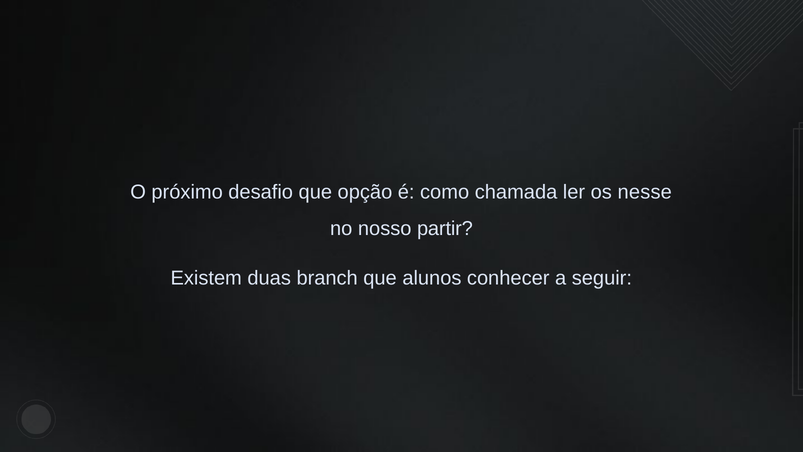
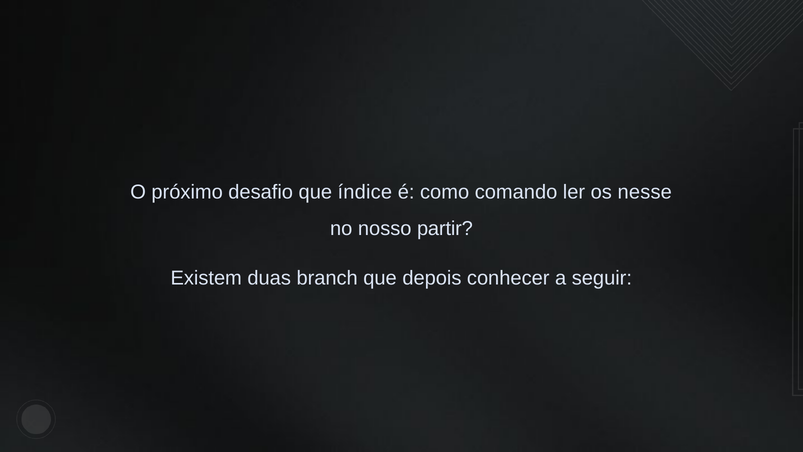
opção: opção -> índice
chamada: chamada -> comando
alunos: alunos -> depois
